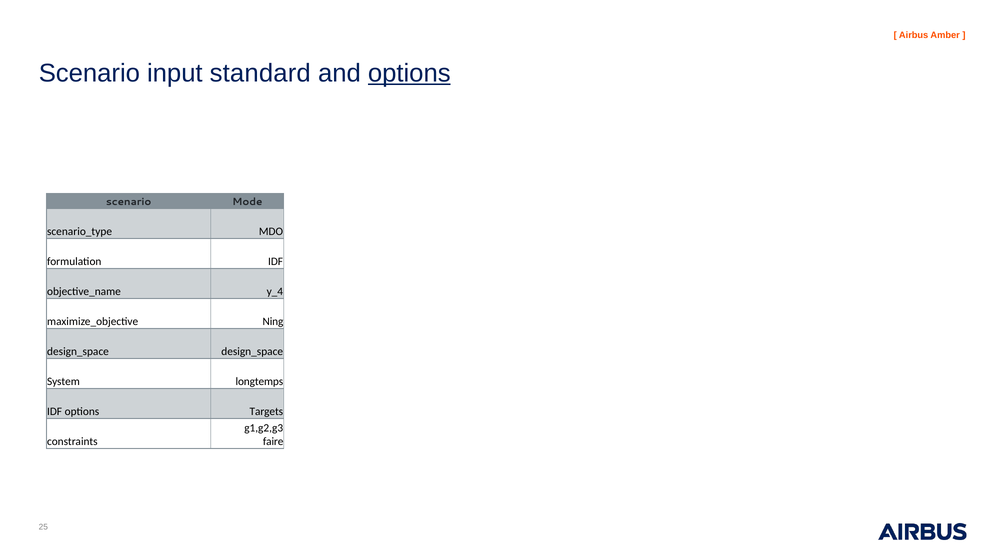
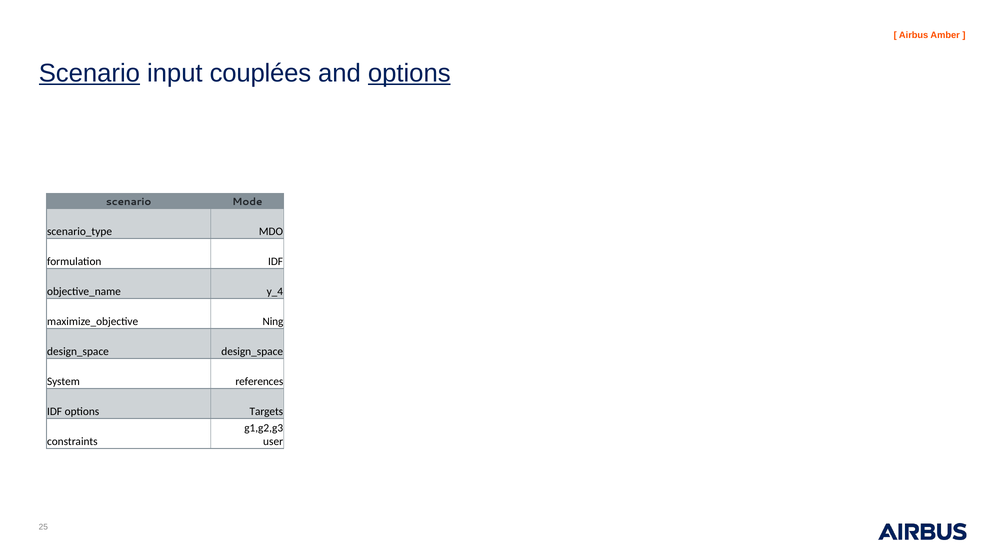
Scenario at (89, 73) underline: none -> present
standard: standard -> couplées
longtemps: longtemps -> references
faire: faire -> user
